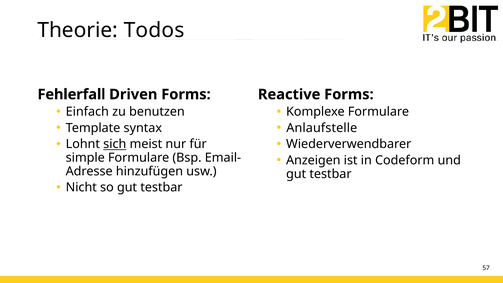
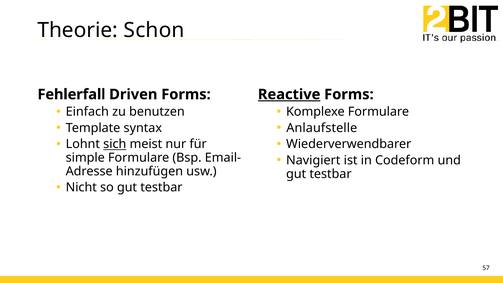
Todos: Todos -> Schon
Reactive underline: none -> present
Anzeigen: Anzeigen -> Navigiert
